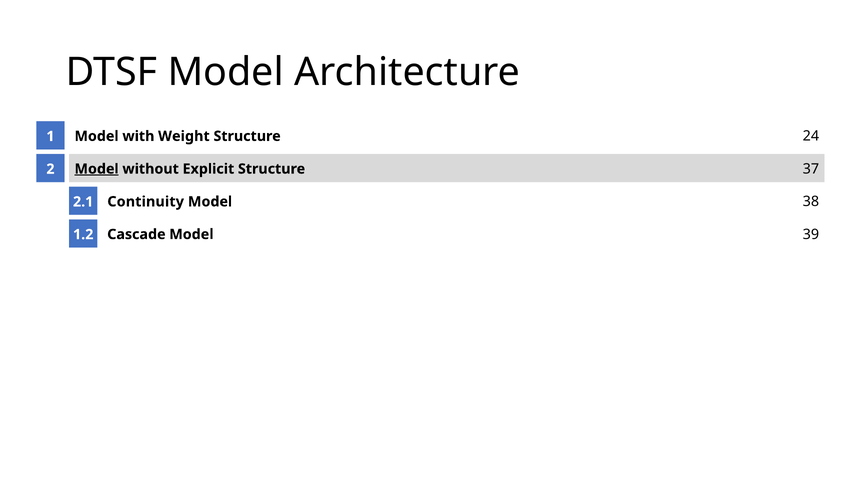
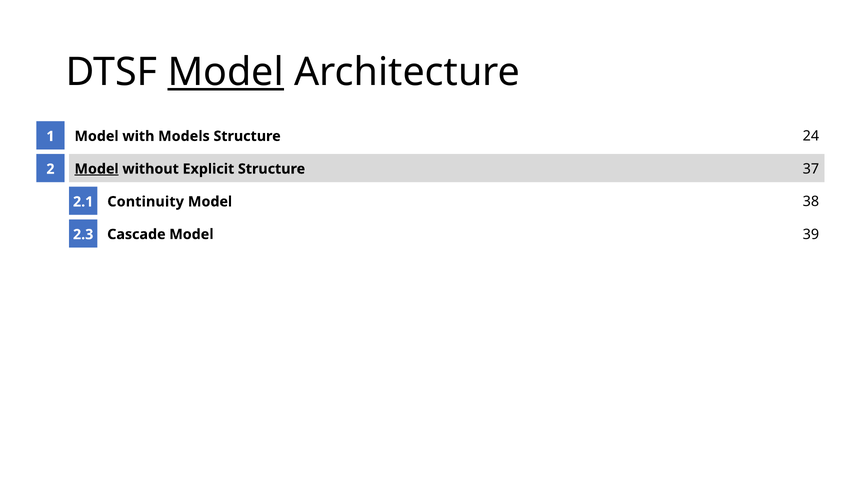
Model at (226, 72) underline: none -> present
Weight: Weight -> Models
1.2: 1.2 -> 2.3
